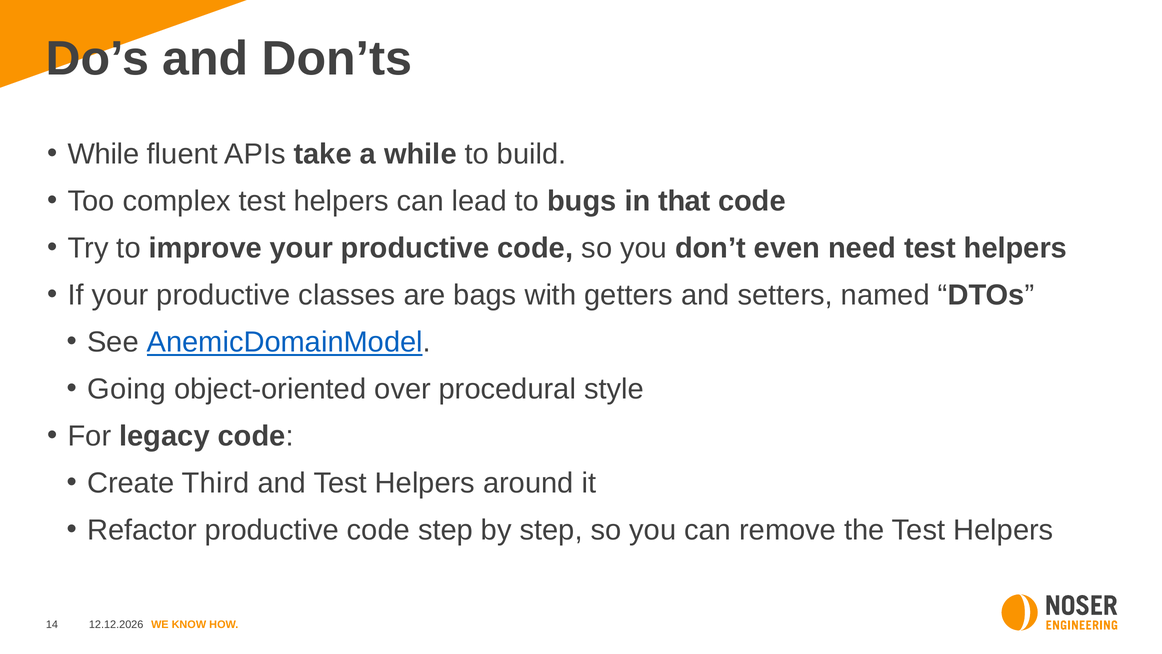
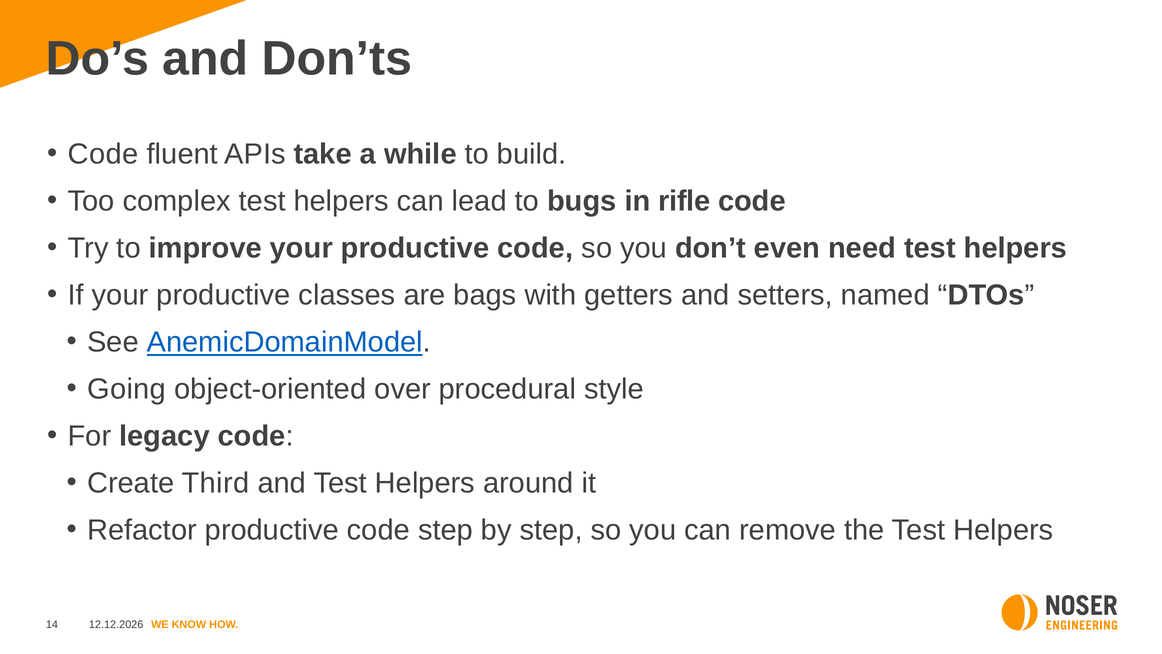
While at (103, 154): While -> Code
that: that -> rifle
